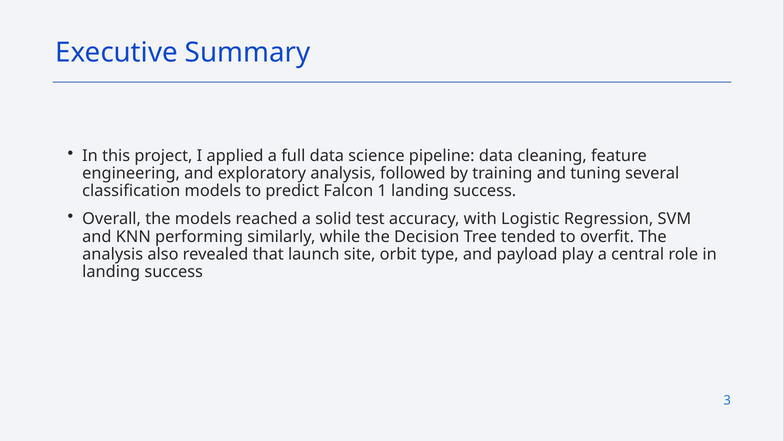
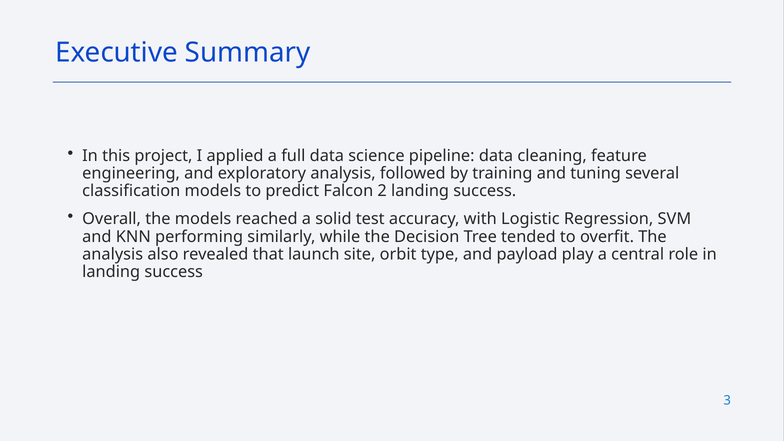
1: 1 -> 2
